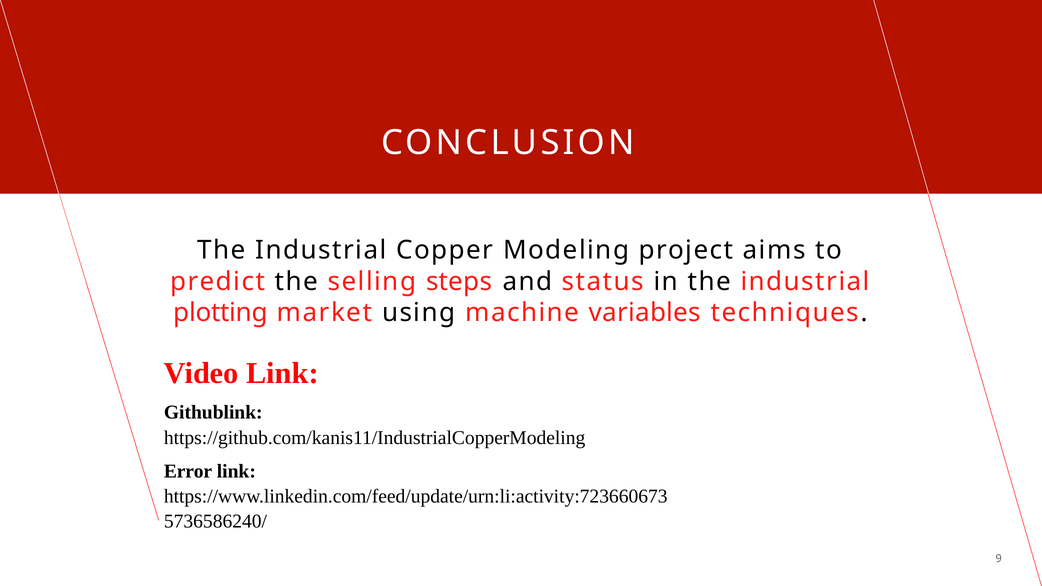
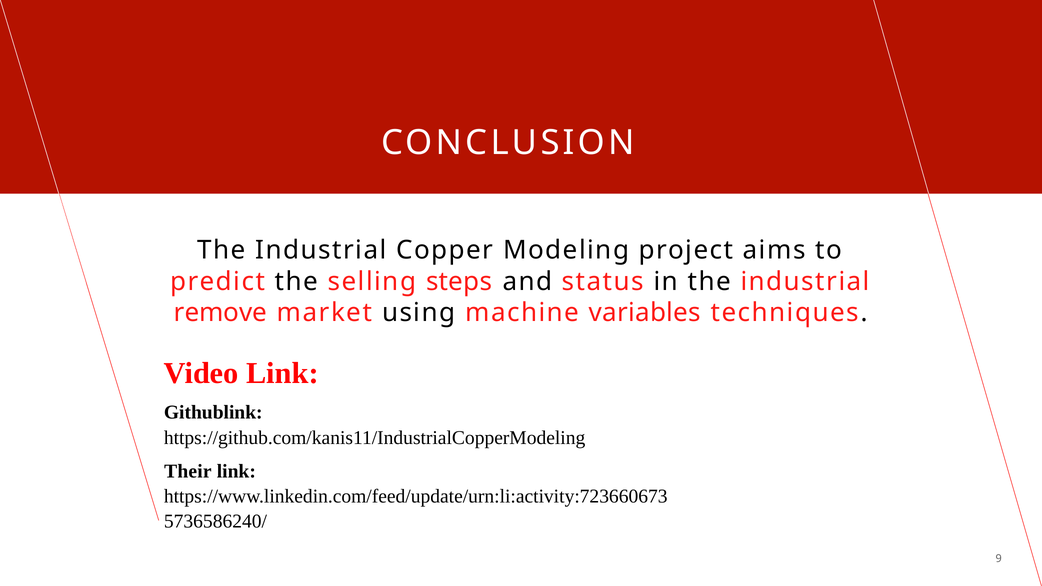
plotting: plotting -> remove
Error: Error -> Their
